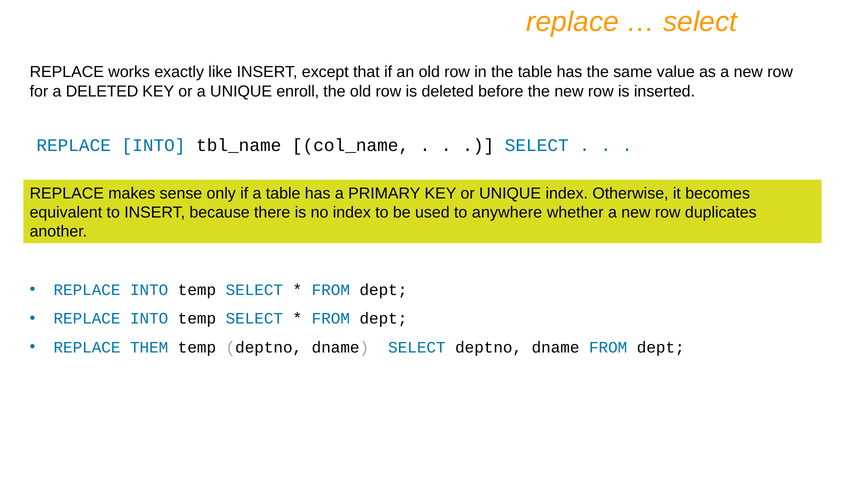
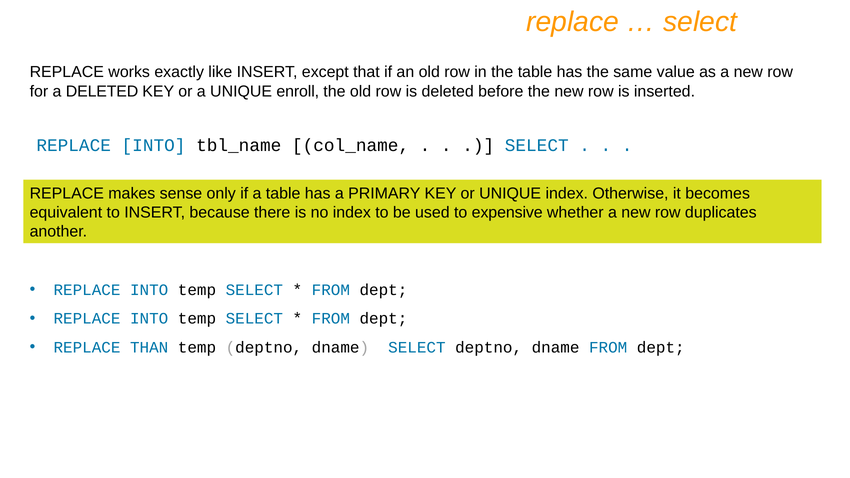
anywhere: anywhere -> expensive
THEM: THEM -> THAN
